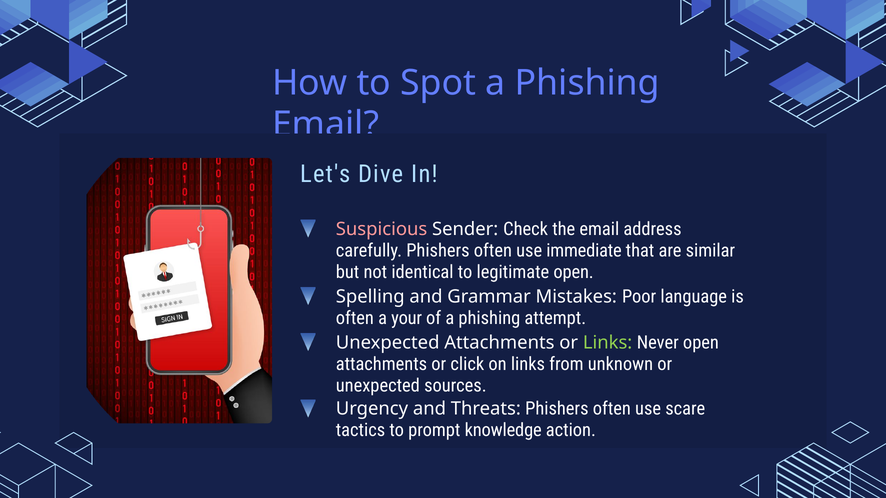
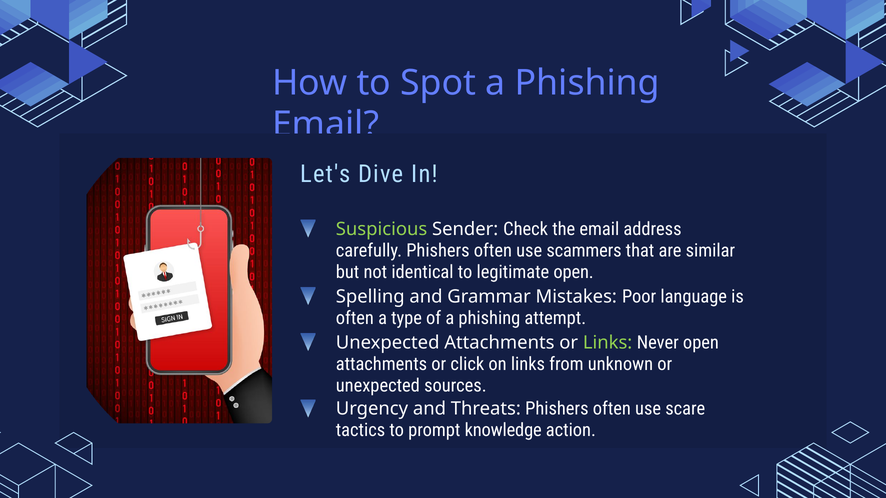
Suspicious colour: pink -> light green
immediate: immediate -> scammers
your: your -> type
